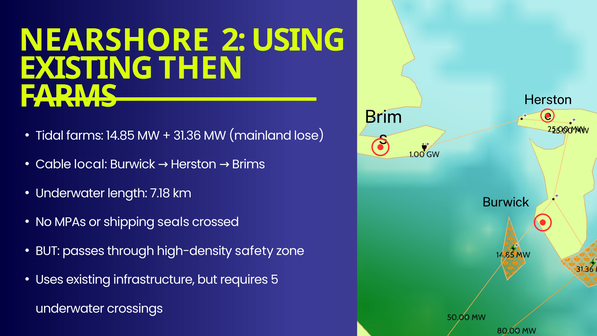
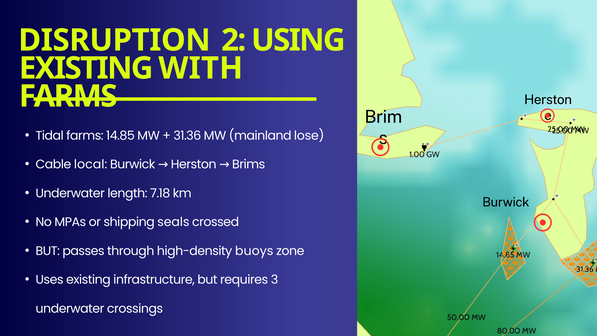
NEARSHORE: NEARSHORE -> DISRUPTION
THEN: THEN -> WITH
safety: safety -> buoys
5: 5 -> 3
